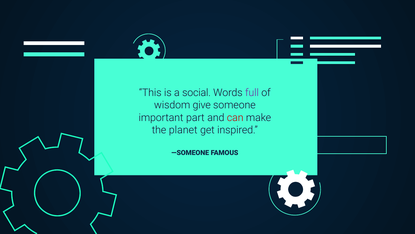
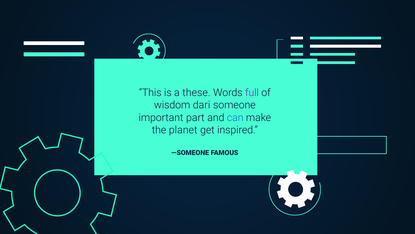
social: social -> these
give: give -> dari
can colour: red -> blue
